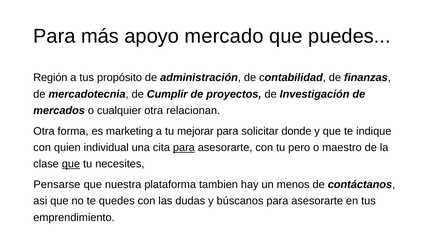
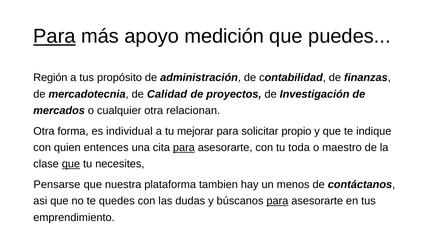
Para at (54, 36) underline: none -> present
mercado: mercado -> medición
Cumplir: Cumplir -> Calidad
marketing: marketing -> individual
donde: donde -> propio
individual: individual -> entences
pero: pero -> toda
para at (277, 201) underline: none -> present
